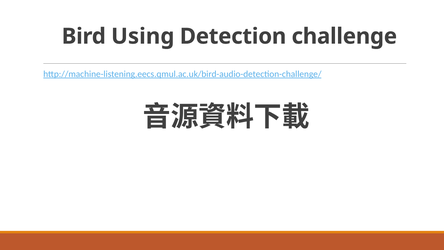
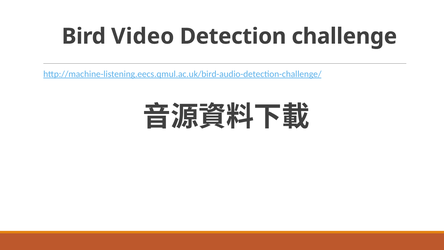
Using: Using -> Video
